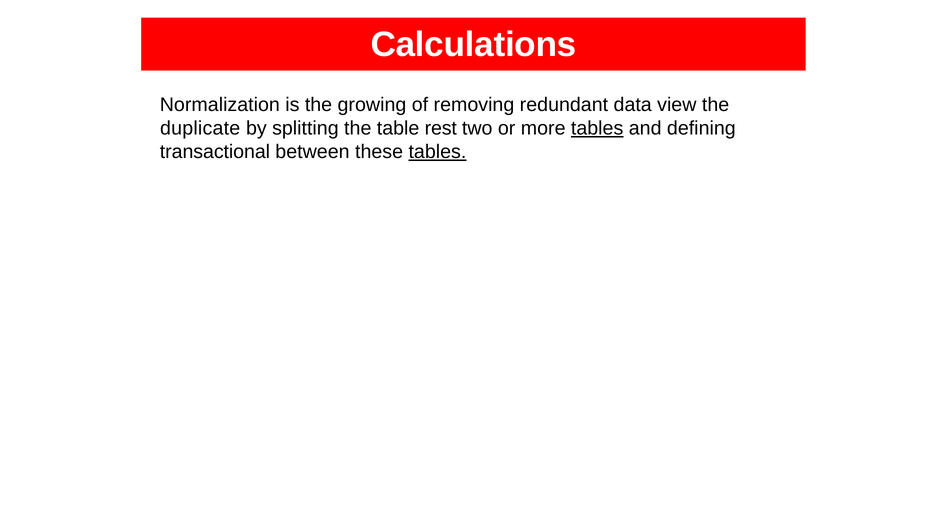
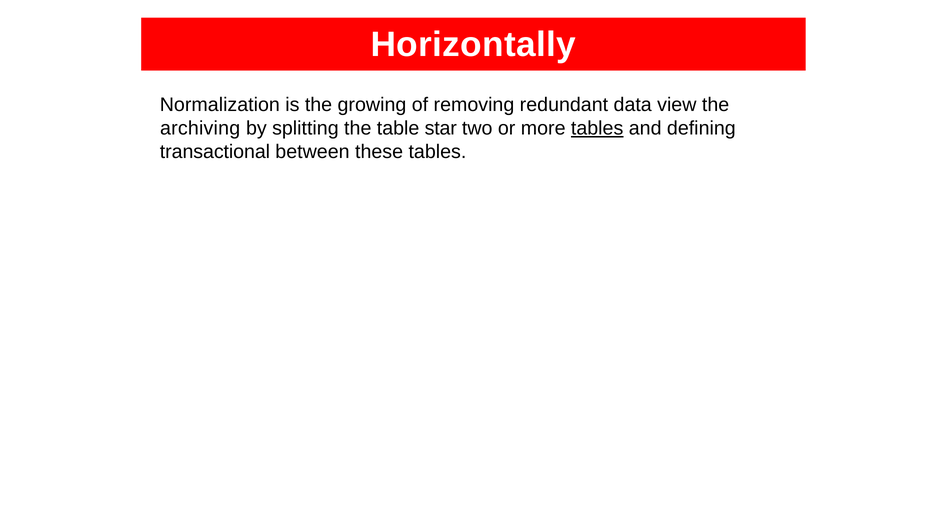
Calculations: Calculations -> Horizontally
duplicate: duplicate -> archiving
rest: rest -> star
tables at (437, 152) underline: present -> none
